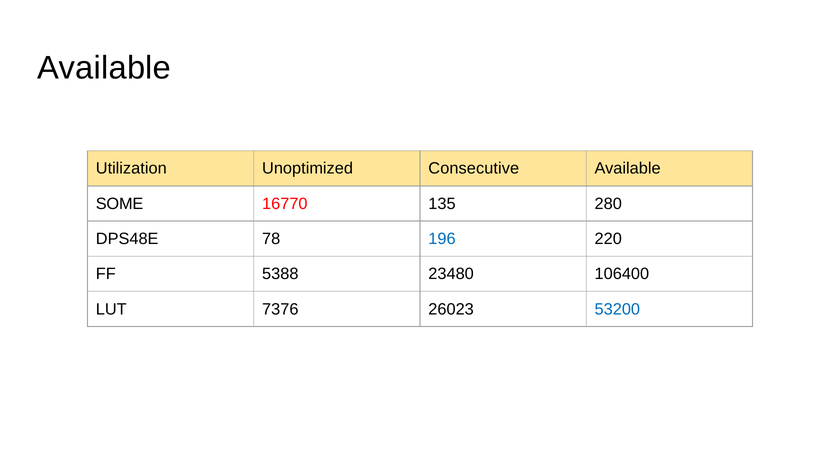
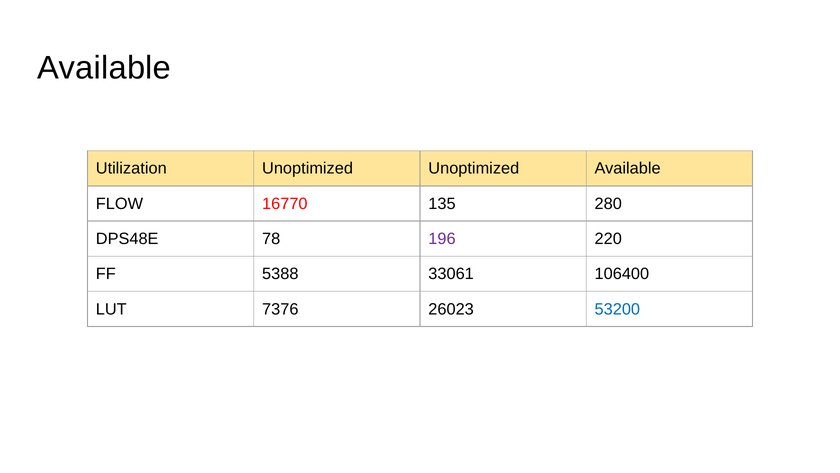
Unoptimized Consecutive: Consecutive -> Unoptimized
SOME: SOME -> FLOW
196 colour: blue -> purple
23480: 23480 -> 33061
